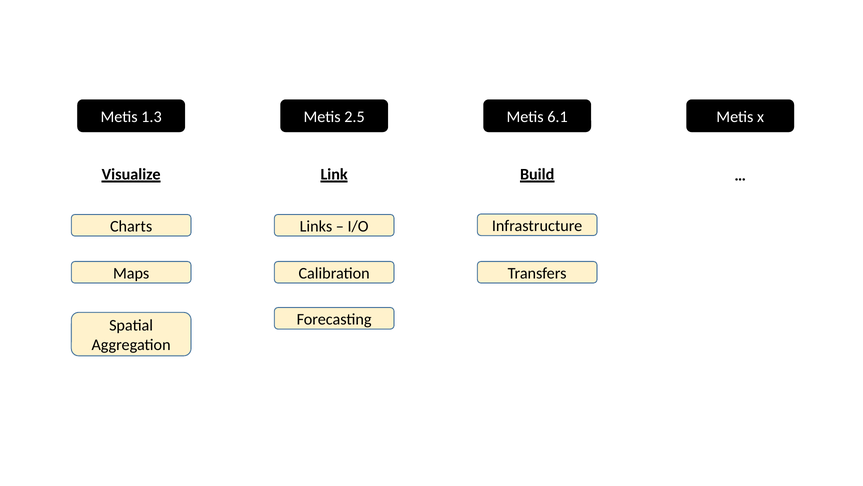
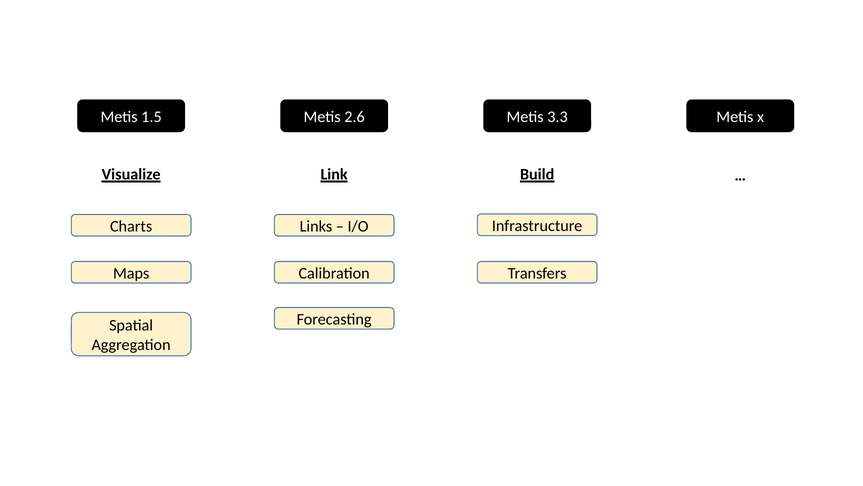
1.3: 1.3 -> 1.5
2.5: 2.5 -> 2.6
6.1: 6.1 -> 3.3
